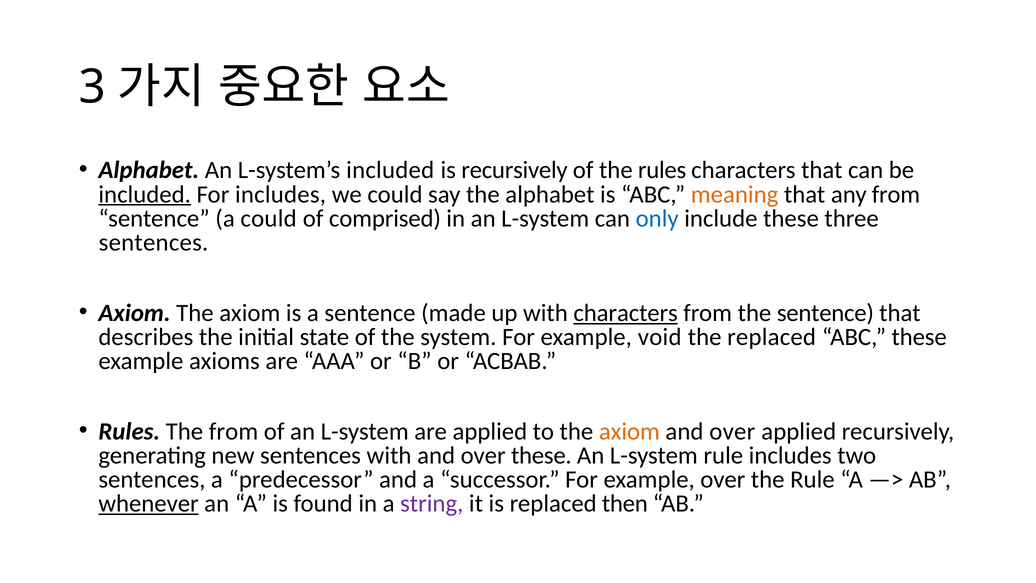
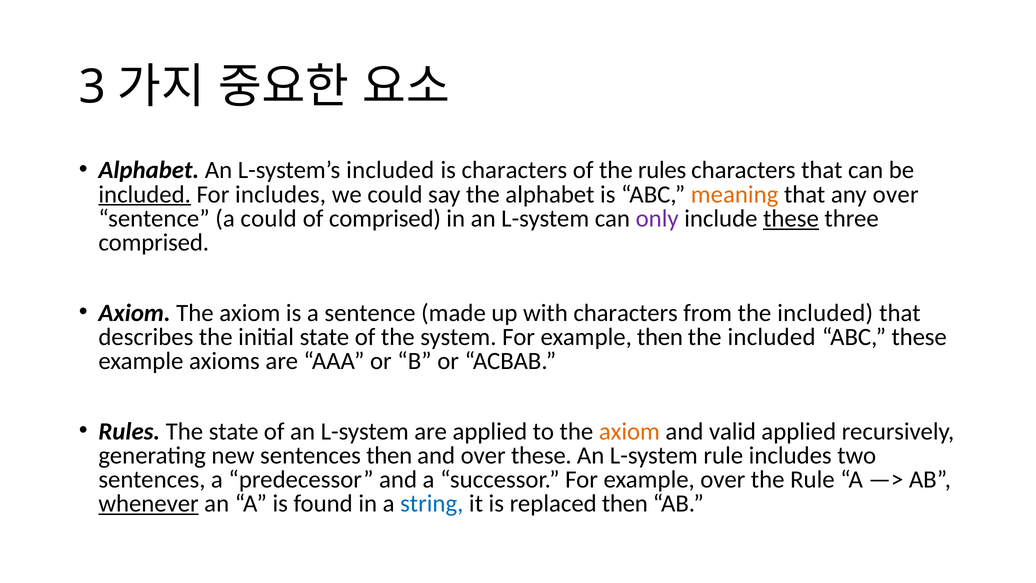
is recursively: recursively -> characters
any from: from -> over
only colour: blue -> purple
these at (791, 218) underline: none -> present
sentences at (154, 242): sentences -> comprised
characters at (626, 313) underline: present -> none
from the sentence: sentence -> included
example void: void -> then
replaced at (772, 337): replaced -> included
The from: from -> state
over at (732, 431): over -> valid
sentences with: with -> then
string colour: purple -> blue
